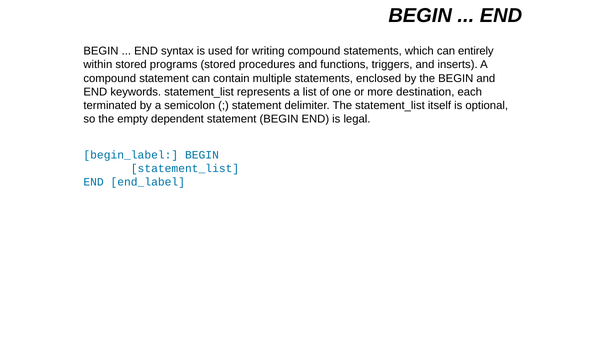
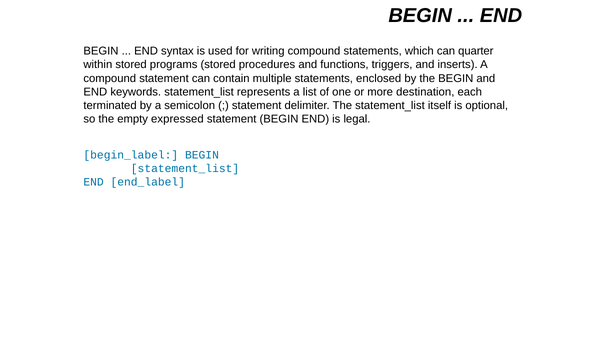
entirely: entirely -> quarter
dependent: dependent -> expressed
